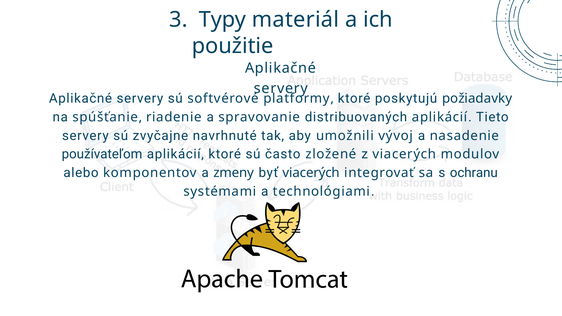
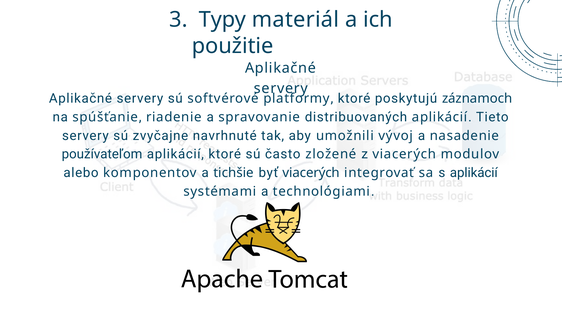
požiadavky: požiadavky -> záznamoch
zmeny: zmeny -> tichšie
s ochranu: ochranu -> aplikácií
